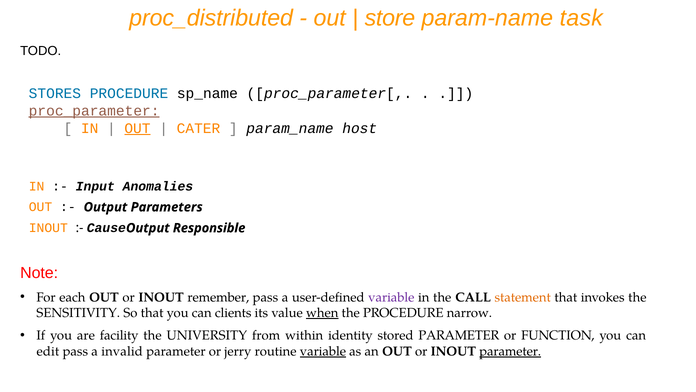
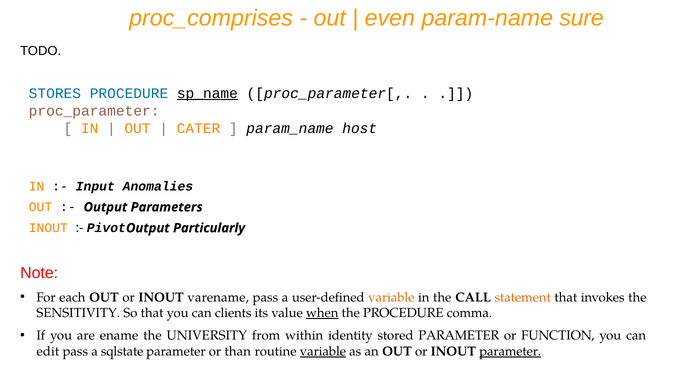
proc_distributed: proc_distributed -> proc_comprises
store: store -> even
task: task -> sure
sp_name underline: none -> present
proc_parameter underline: present -> none
OUT at (137, 128) underline: present -> none
Cause: Cause -> Pivot
Responsible: Responsible -> Particularly
remember: remember -> varename
variable at (391, 297) colour: purple -> orange
narrow: narrow -> comma
facility: facility -> ename
invalid: invalid -> sqlstate
jerry: jerry -> than
